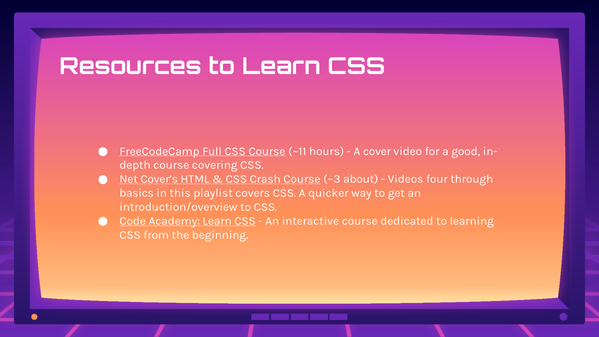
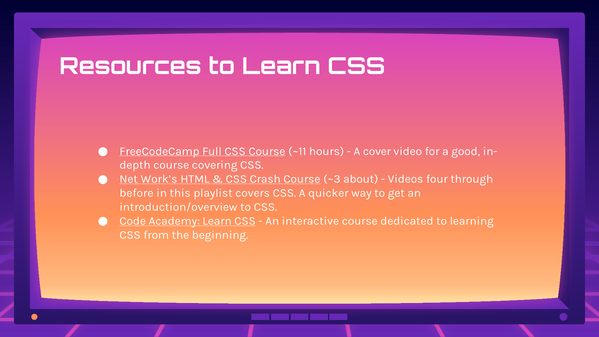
Cover’s: Cover’s -> Work’s
basics: basics -> before
